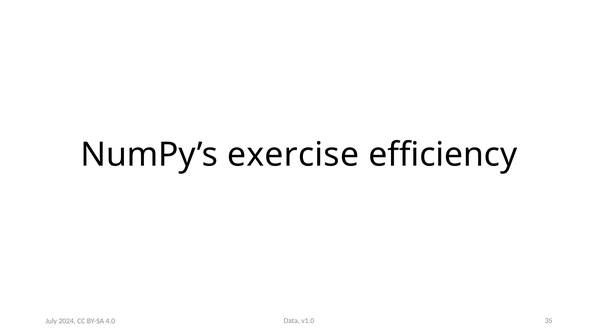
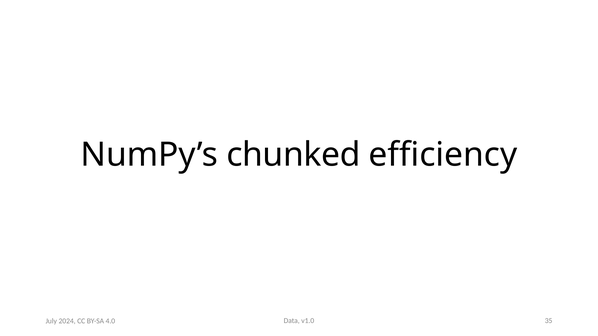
exercise: exercise -> chunked
